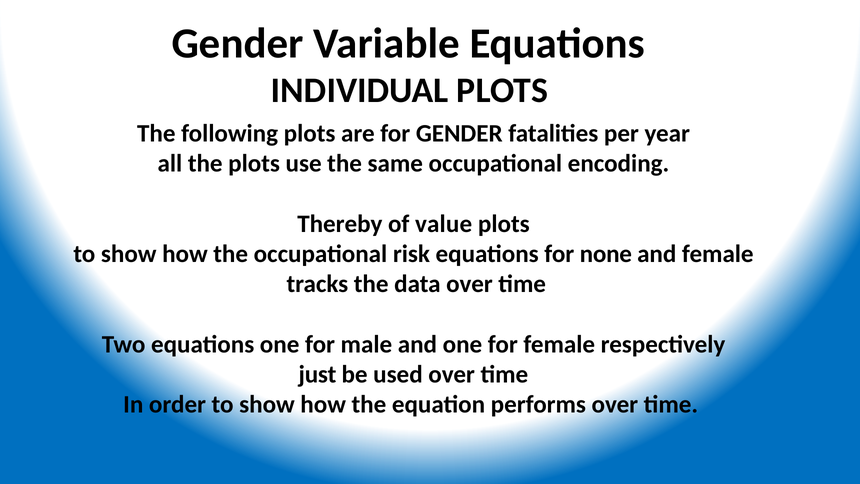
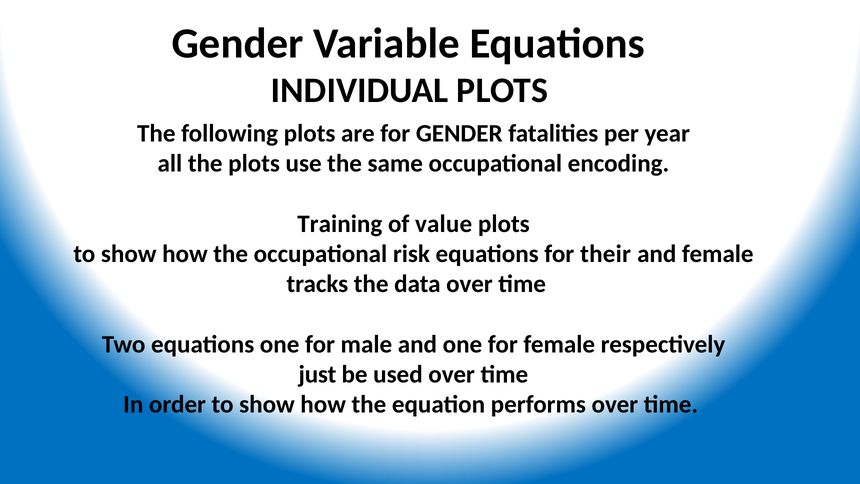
Thereby: Thereby -> Training
none: none -> their
